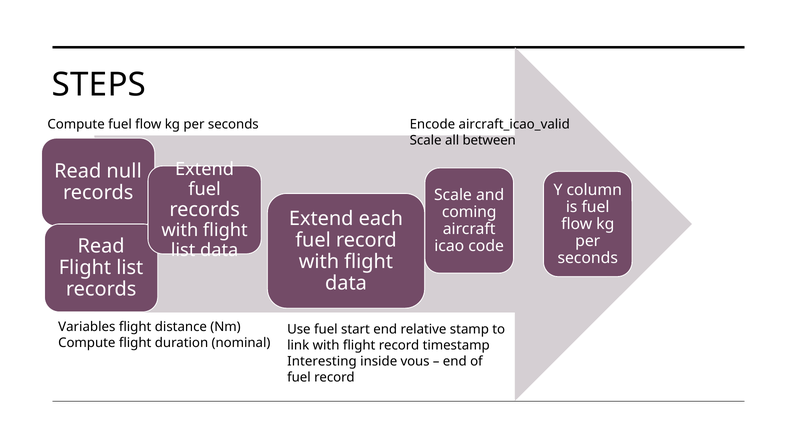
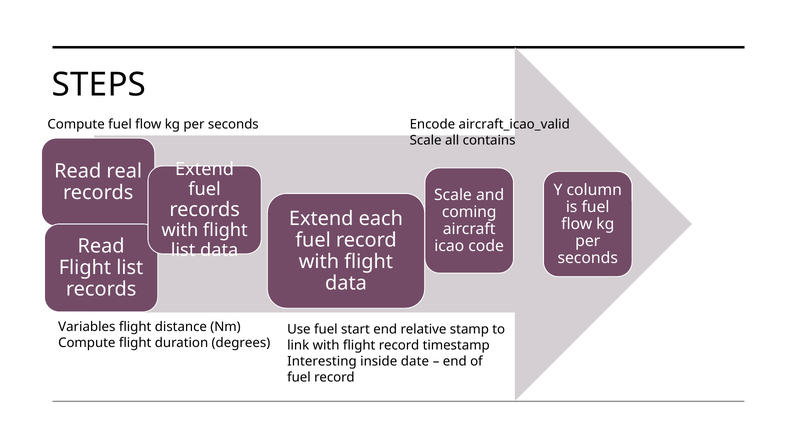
between: between -> contains
null: null -> real
nominal: nominal -> degrees
vous: vous -> date
